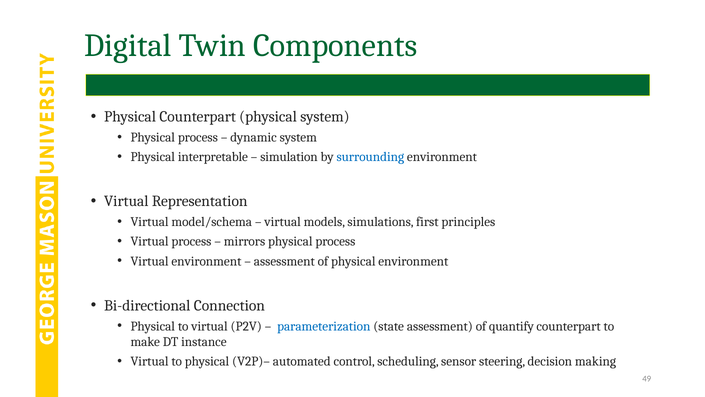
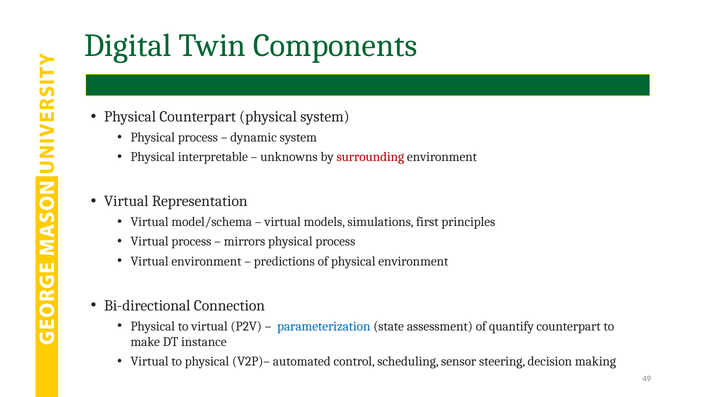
simulation: simulation -> unknowns
surrounding colour: blue -> red
assessment at (284, 261): assessment -> predictions
